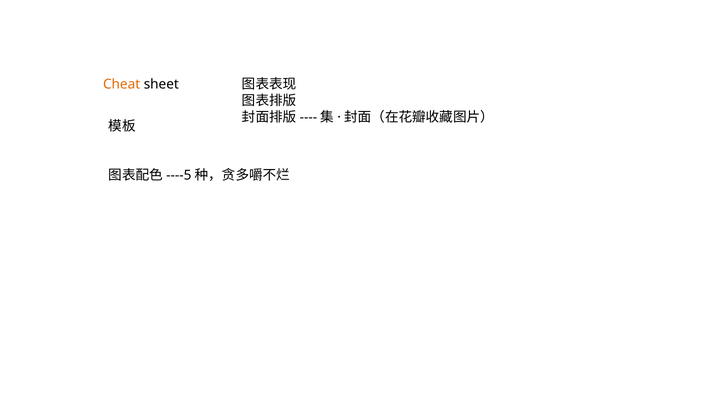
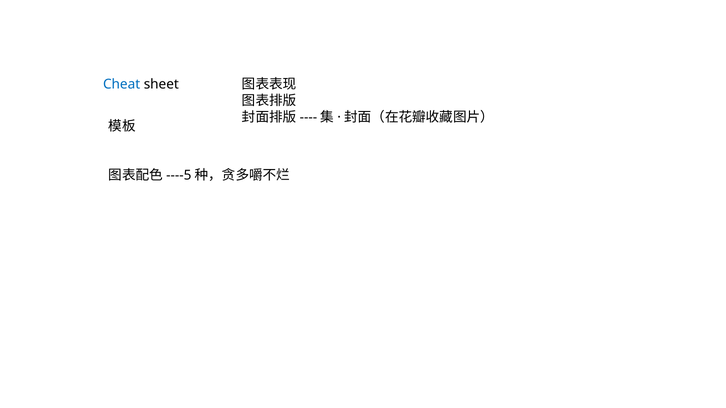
Cheat colour: orange -> blue
